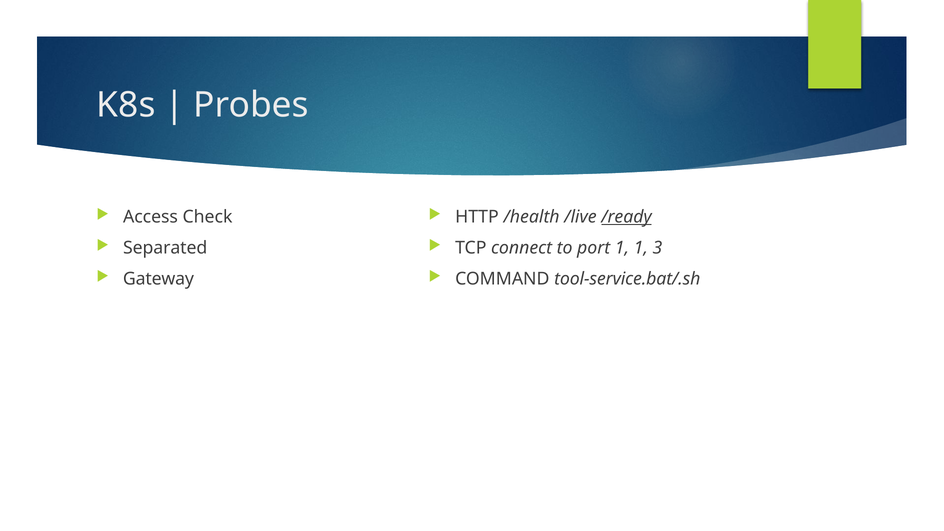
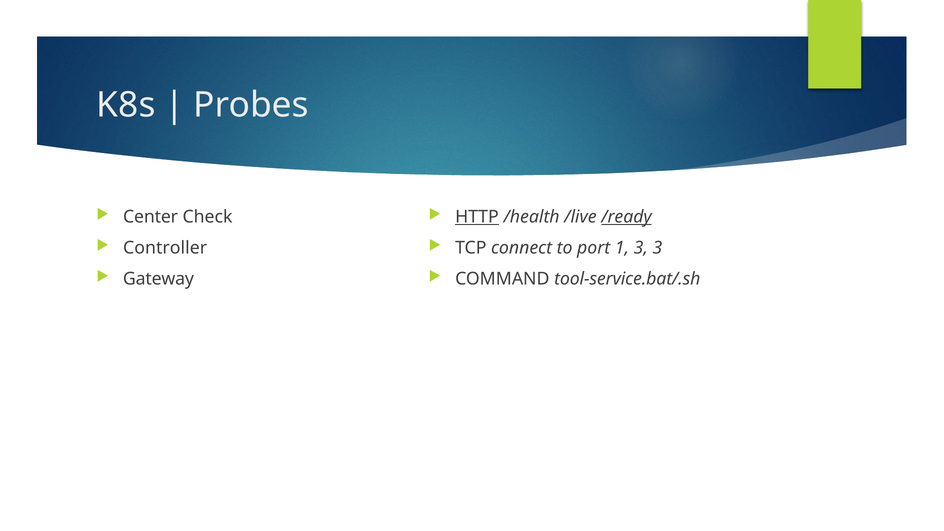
Access: Access -> Center
HTTP underline: none -> present
Separated: Separated -> Controller
1 1: 1 -> 3
